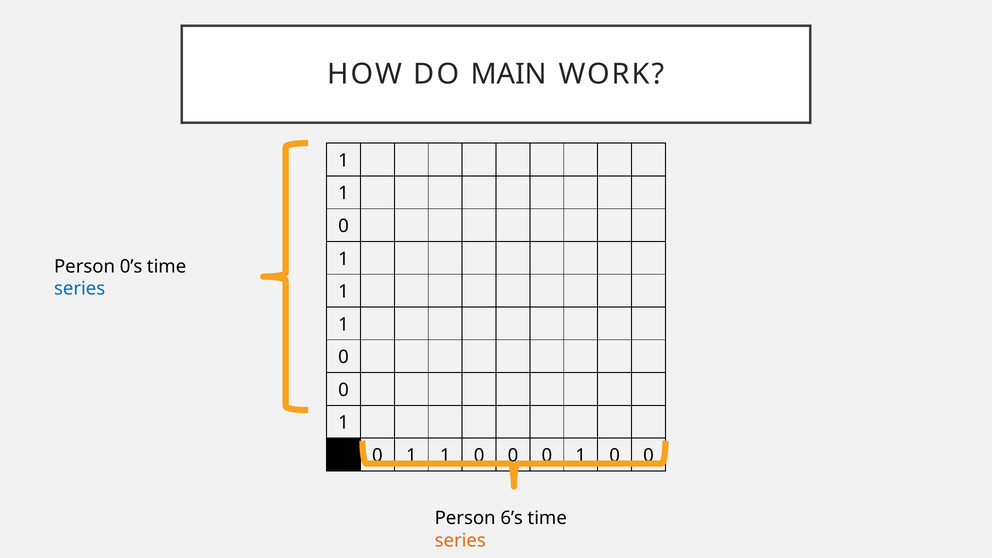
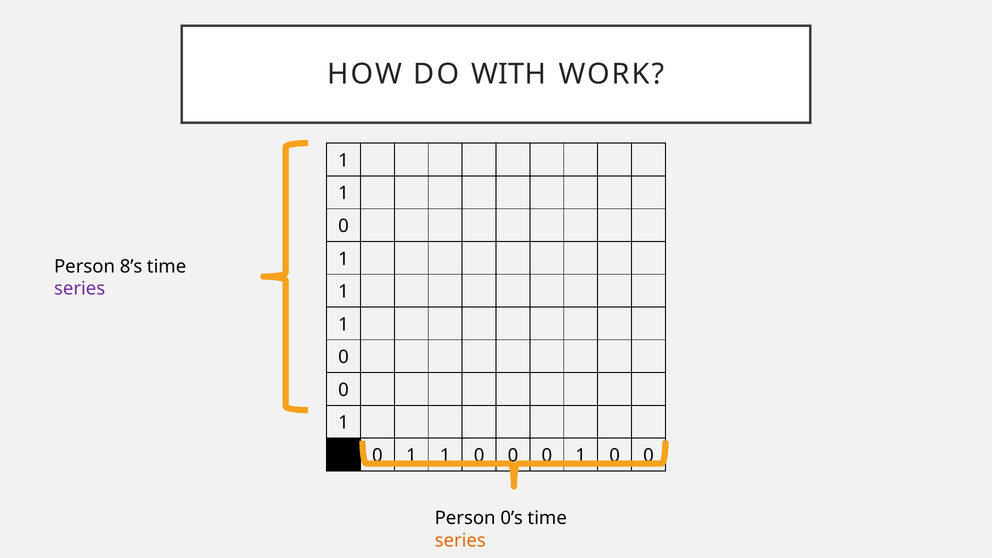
MAIN: MAIN -> WITH
0’s: 0’s -> 8’s
series at (80, 289) colour: blue -> purple
6’s: 6’s -> 0’s
